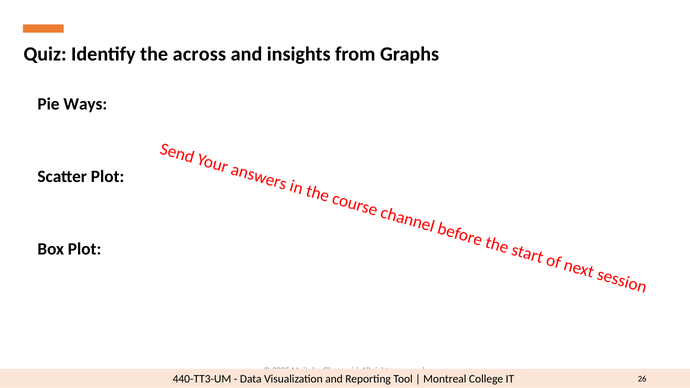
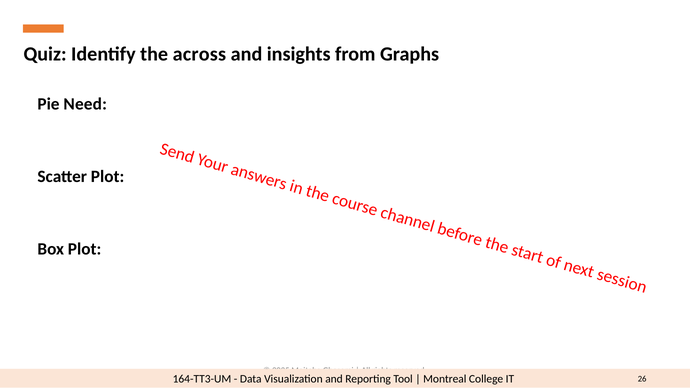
Ways: Ways -> Need
440-TT3-UM: 440-TT3-UM -> 164-TT3-UM
